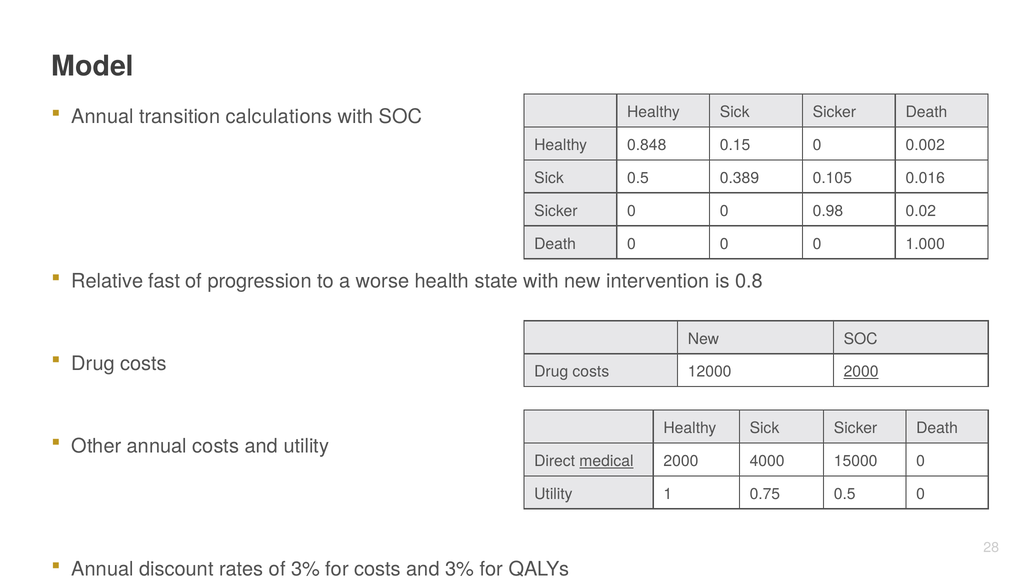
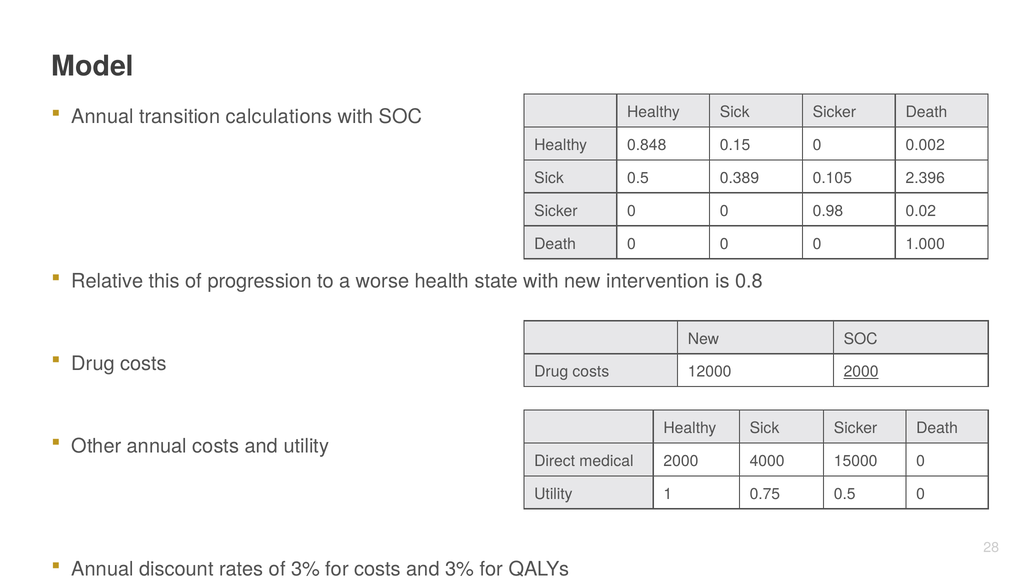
0.016: 0.016 -> 2.396
fast: fast -> this
medical underline: present -> none
